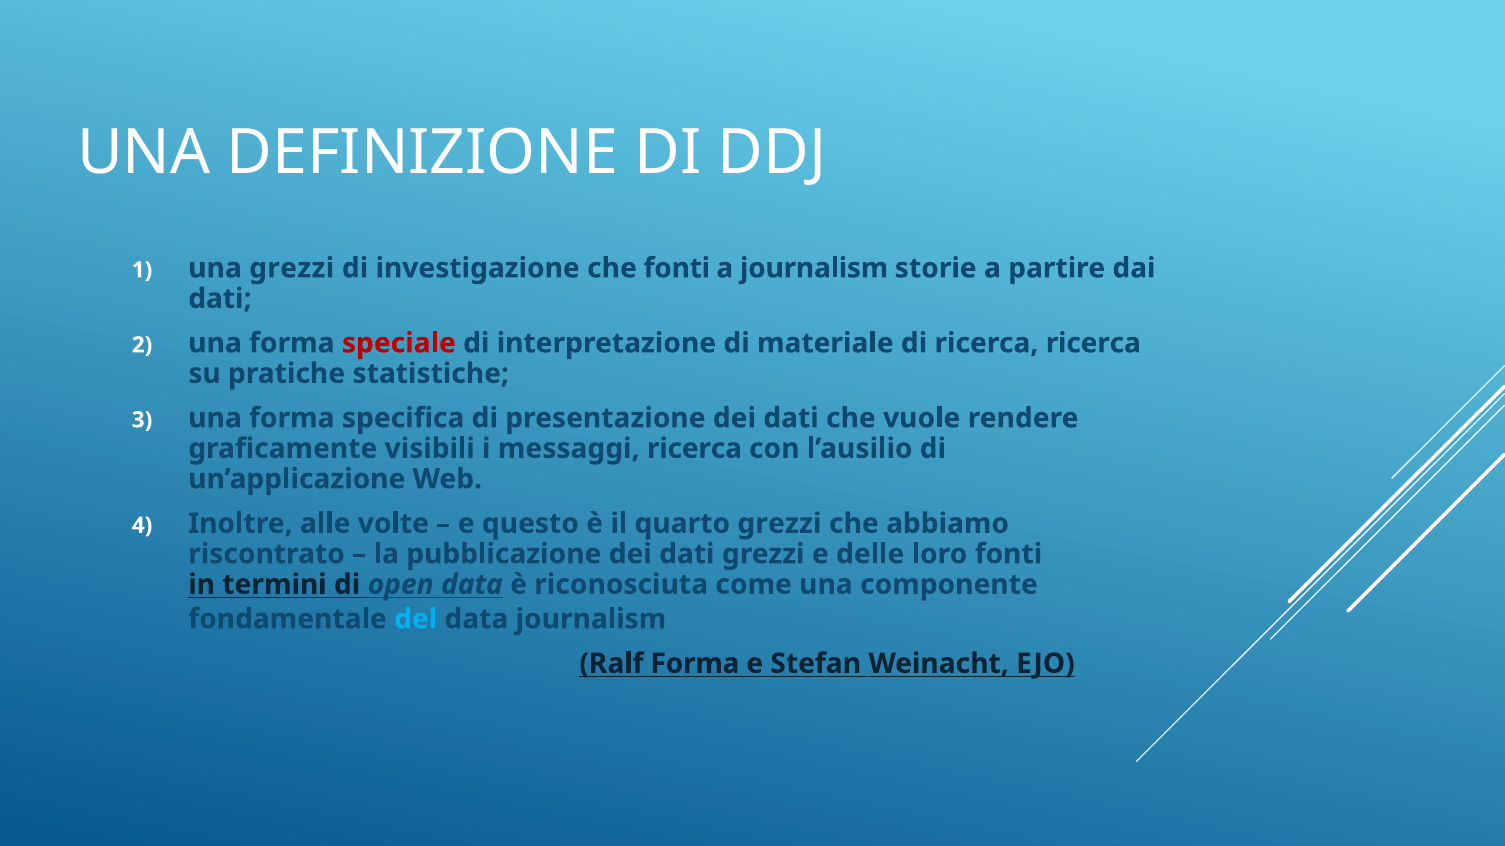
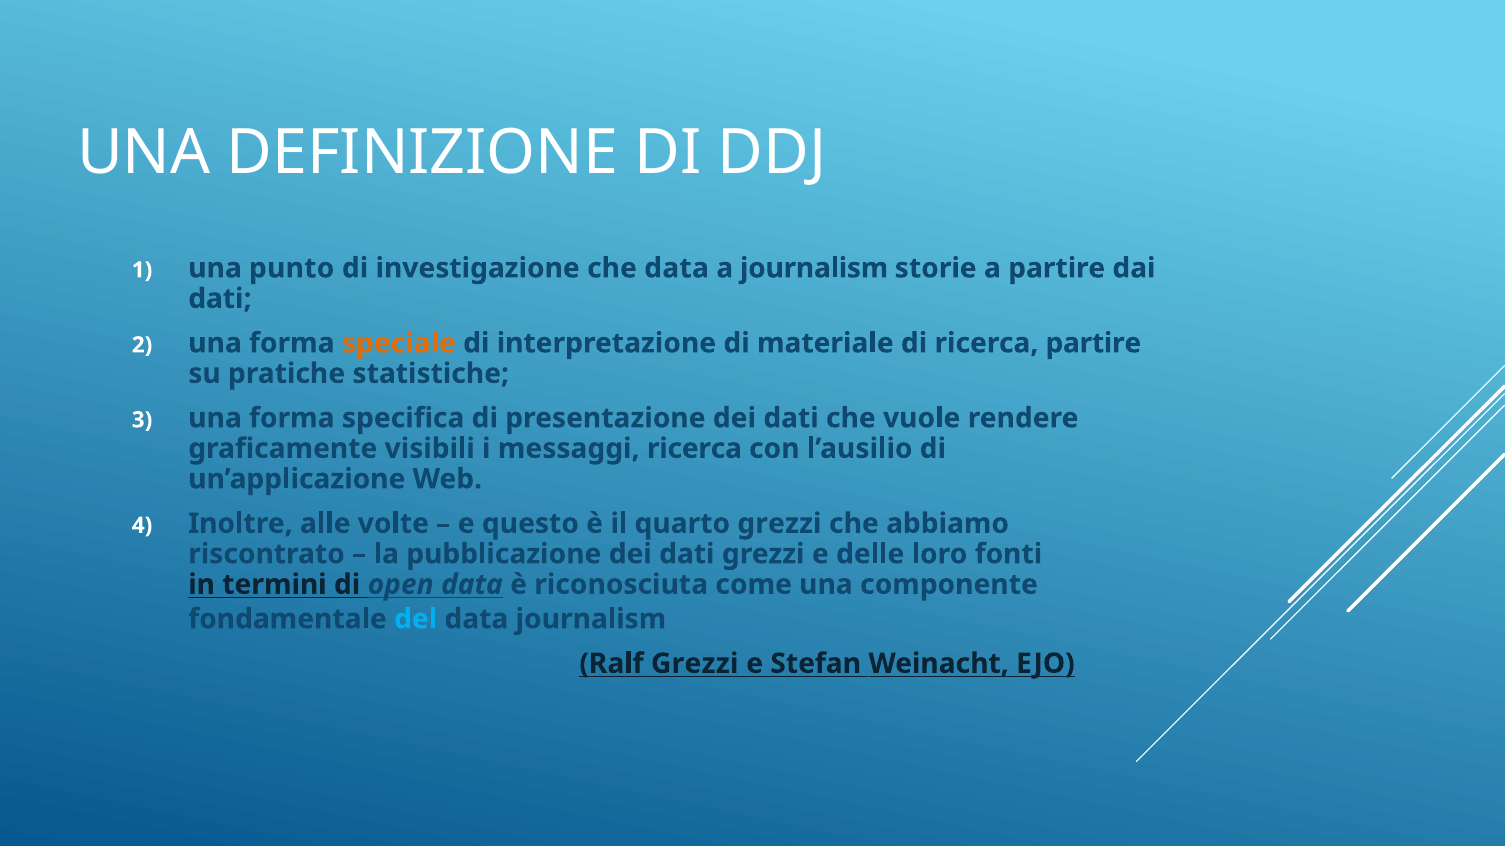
una grezzi: grezzi -> punto
che fonti: fonti -> data
speciale colour: red -> orange
ricerca ricerca: ricerca -> partire
Ralf Forma: Forma -> Grezzi
